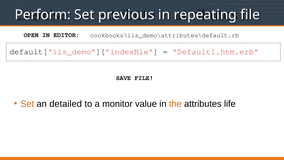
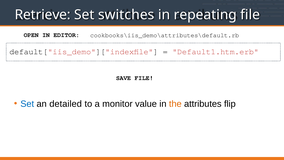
Perform: Perform -> Retrieve
previous: previous -> switches
Set at (27, 104) colour: orange -> blue
life: life -> flip
